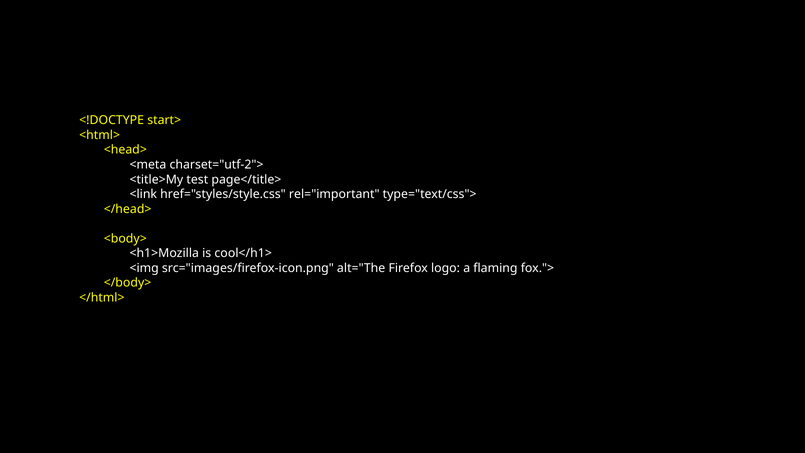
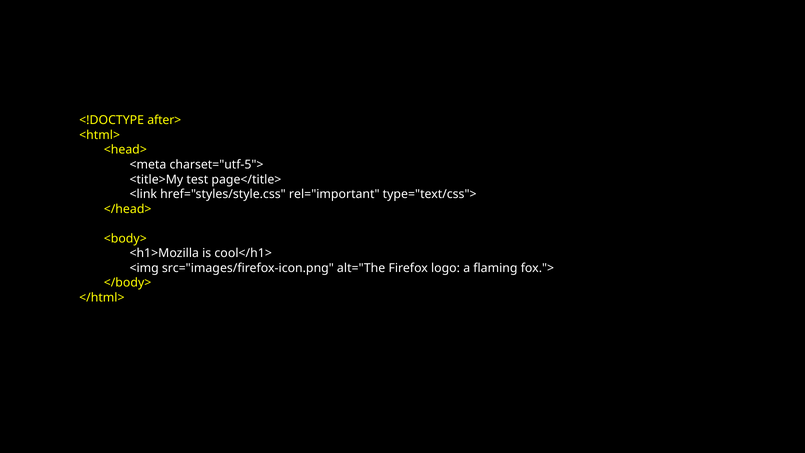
start>: start> -> after>
charset="utf-2">: charset="utf-2"> -> charset="utf-5">
